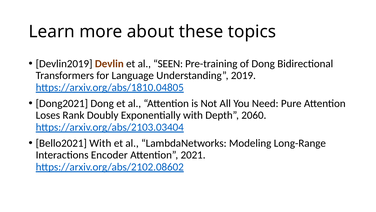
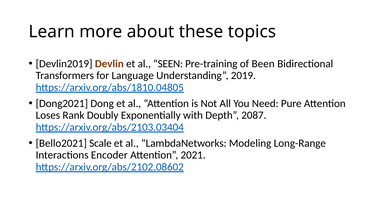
of Dong: Dong -> Been
2060: 2060 -> 2087
Bello2021 With: With -> Scale
